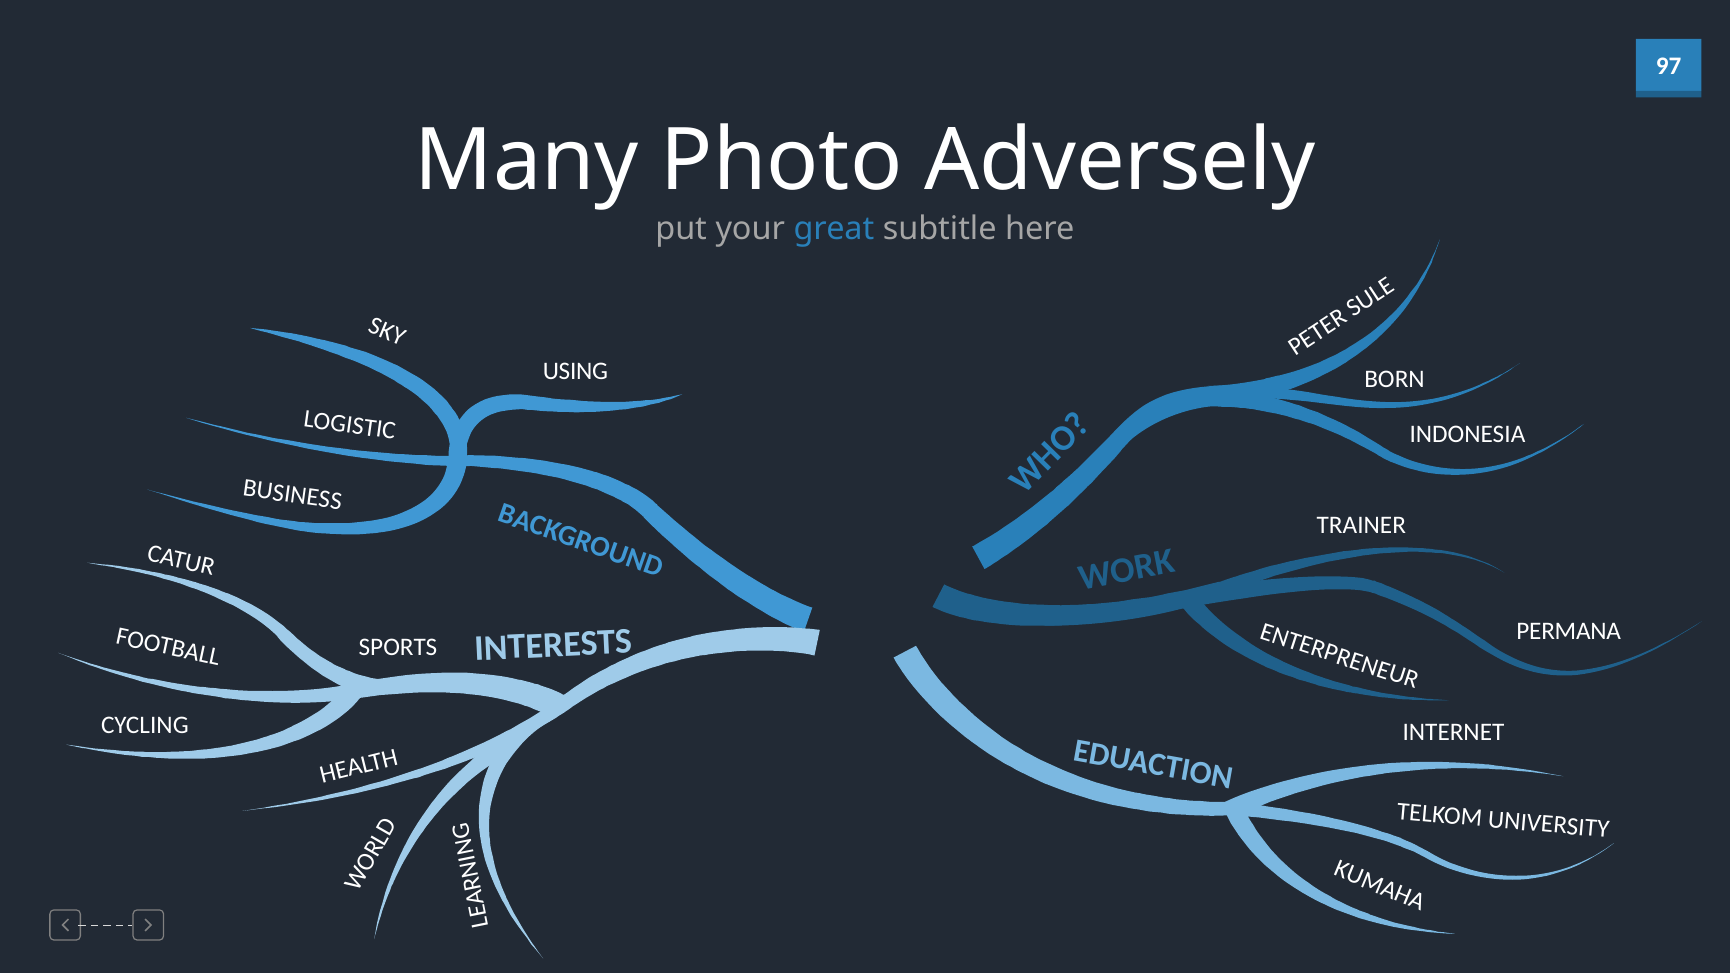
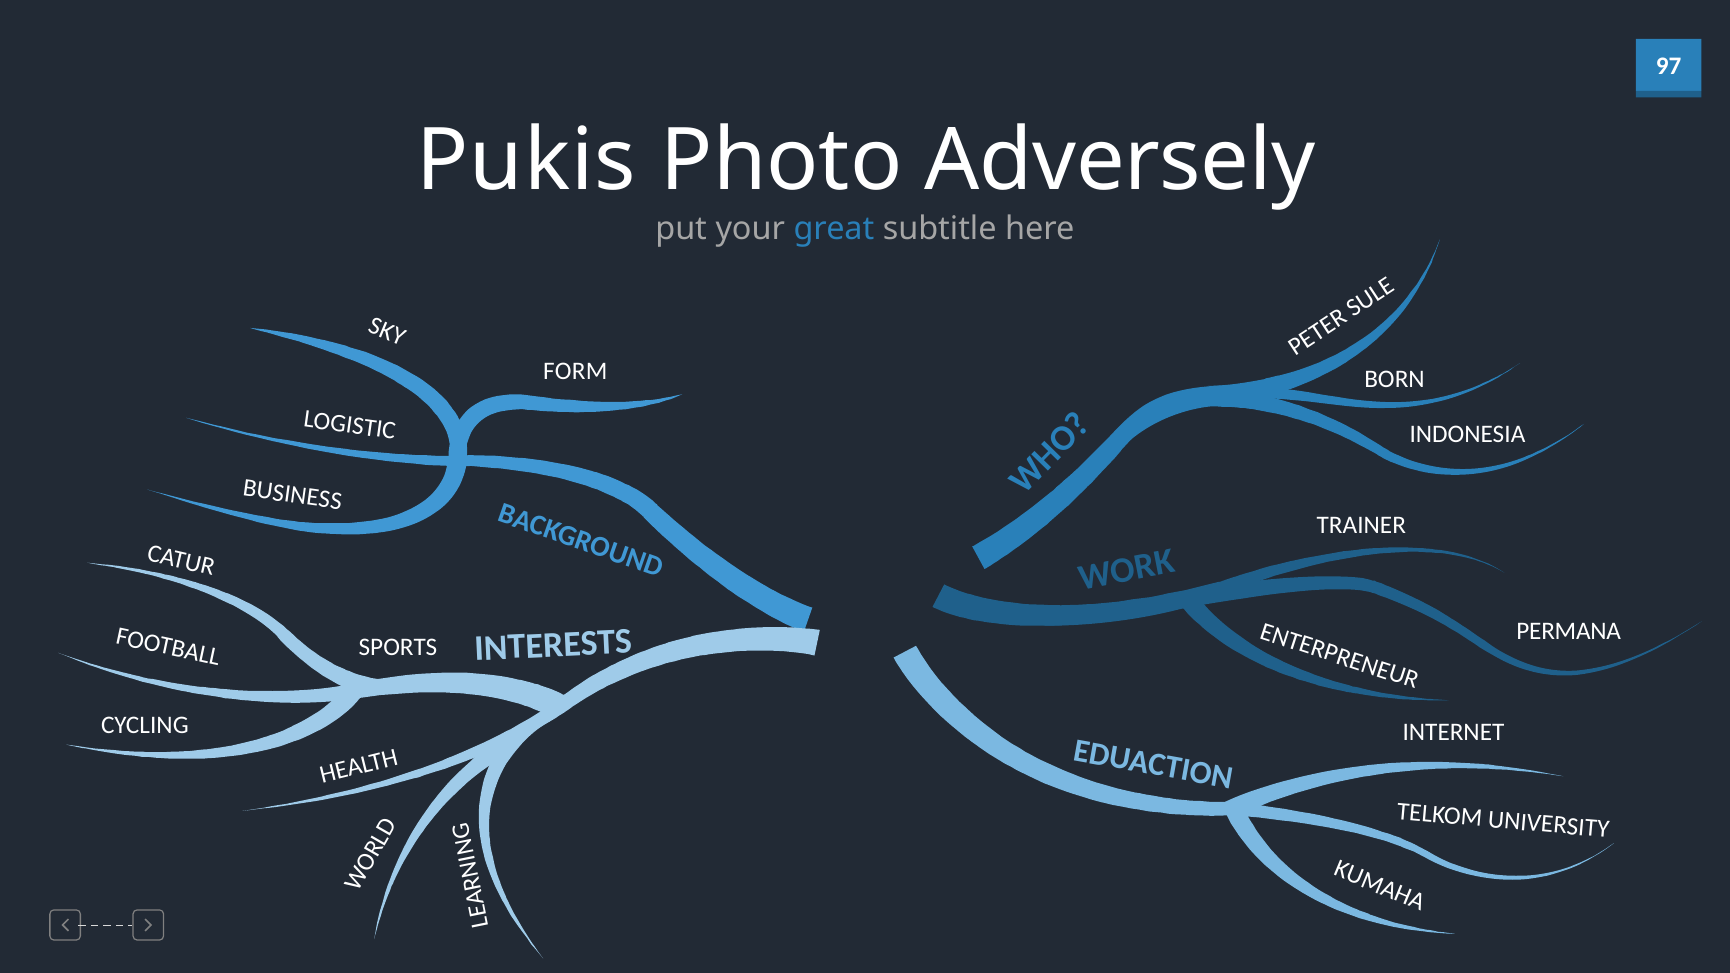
Many: Many -> Pukis
USING: USING -> FORM
